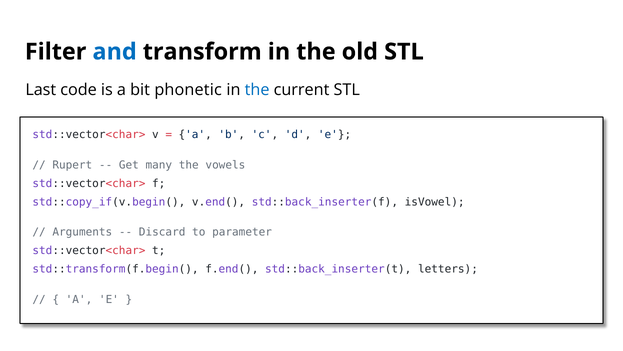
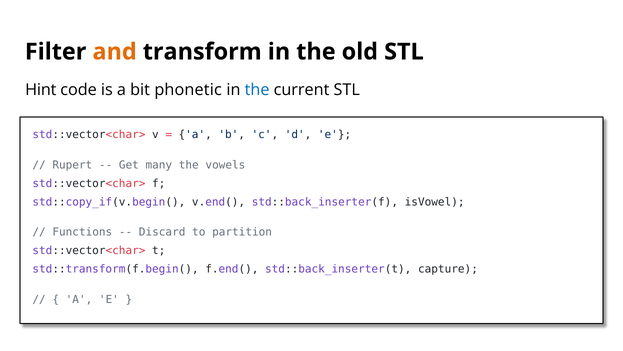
and colour: blue -> orange
Last: Last -> Hint
Arguments: Arguments -> Functions
parameter: parameter -> partition
letters: letters -> capture
